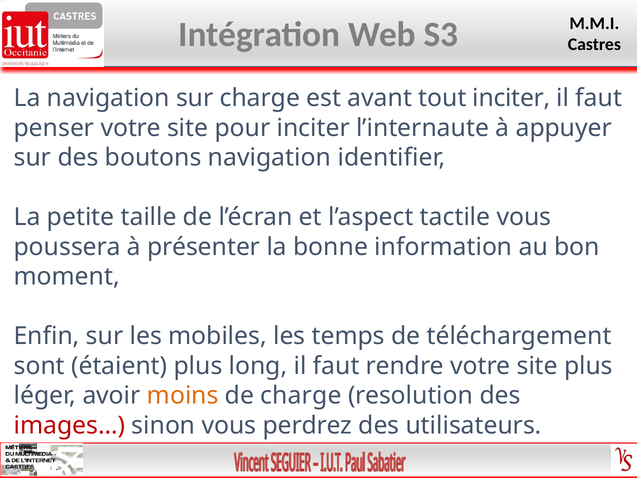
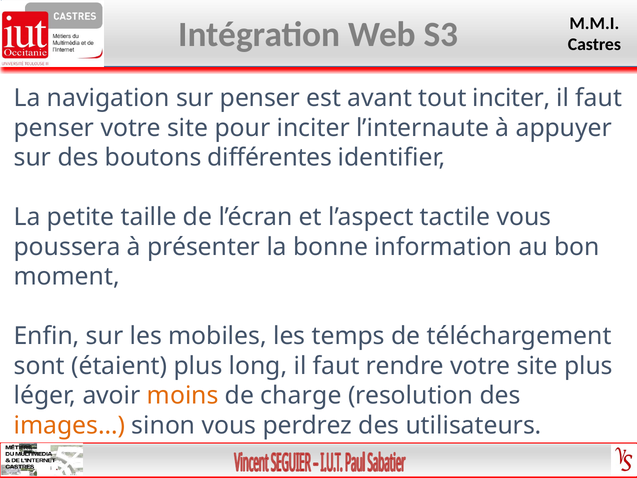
sur charge: charge -> penser
boutons navigation: navigation -> différentes
images… colour: red -> orange
